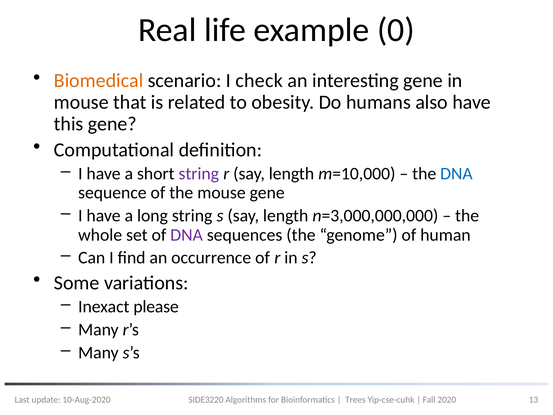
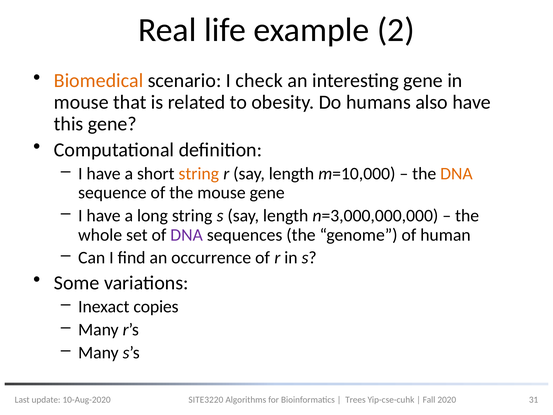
0: 0 -> 2
string at (199, 174) colour: purple -> orange
DNA at (456, 174) colour: blue -> orange
please: please -> copies
SIDE3220: SIDE3220 -> SITE3220
13: 13 -> 31
